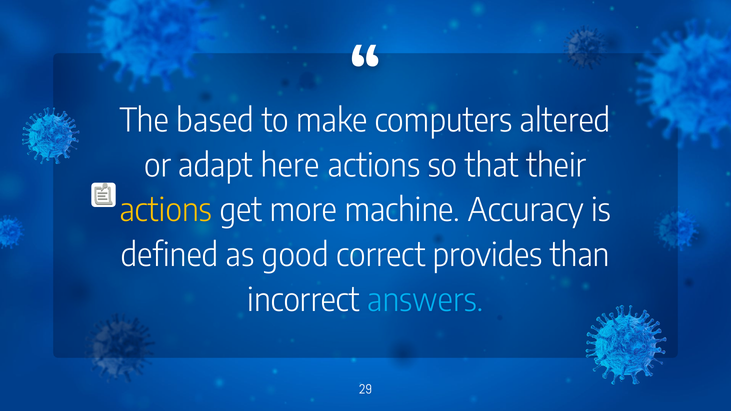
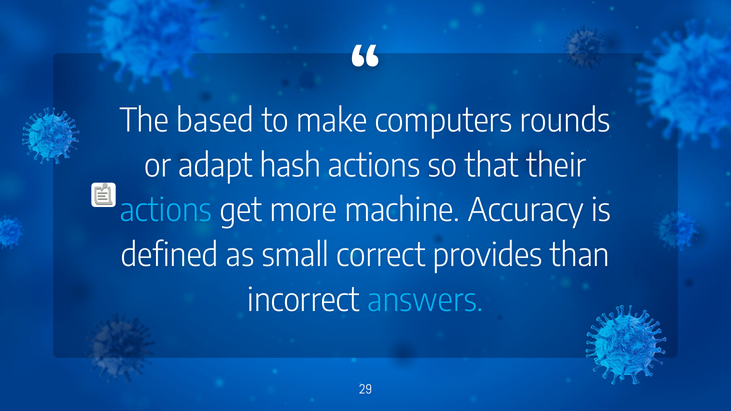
altered: altered -> rounds
here: here -> hash
actions at (166, 211) colour: yellow -> light blue
good: good -> small
